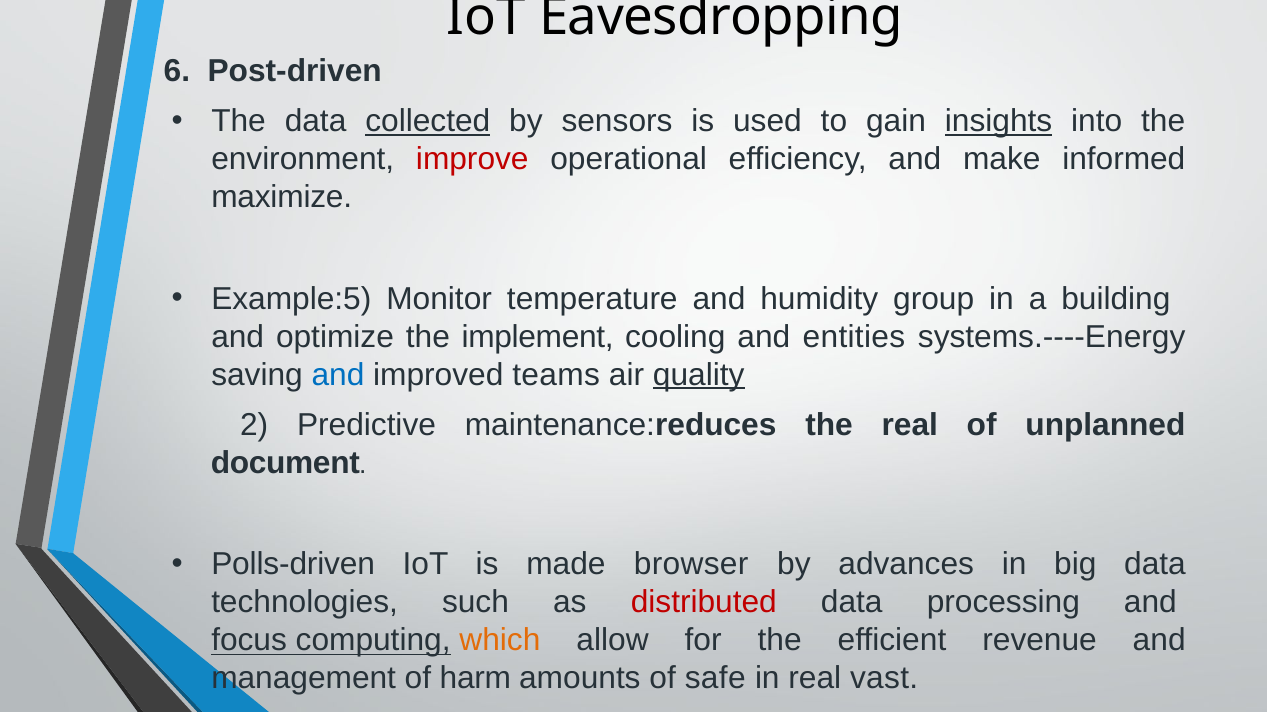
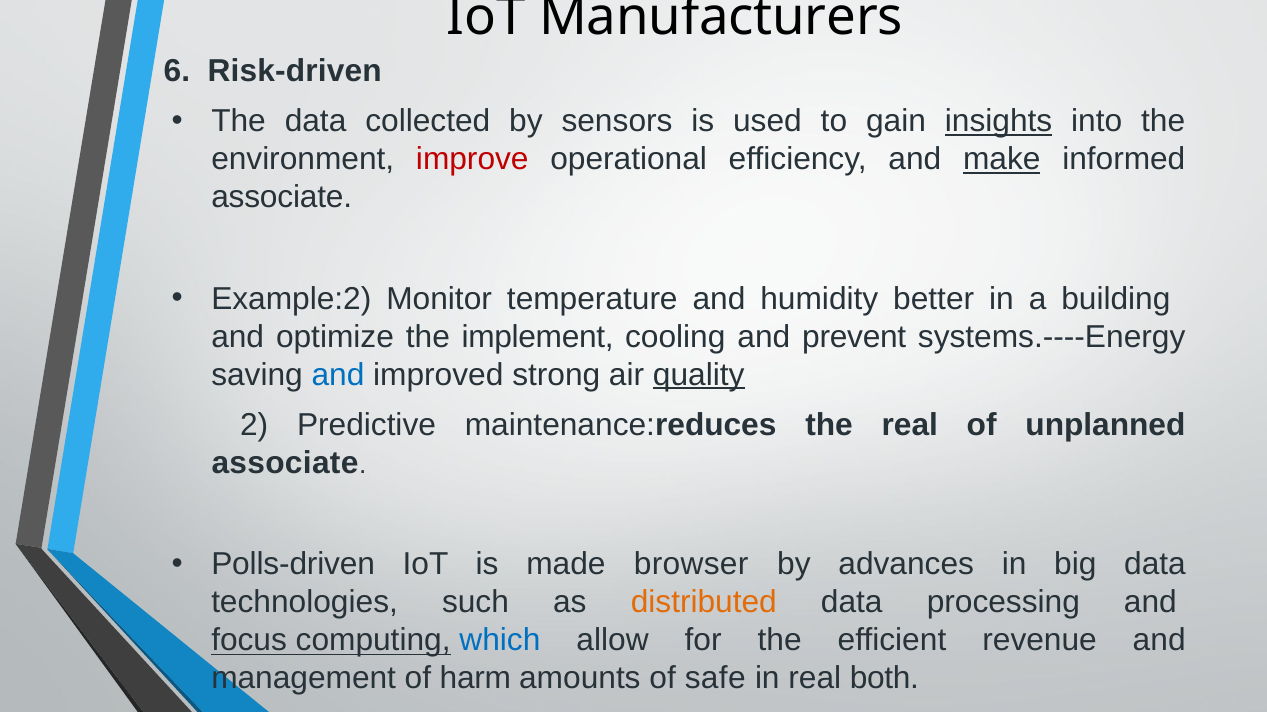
Eavesdropping: Eavesdropping -> Manufacturers
Post-driven: Post-driven -> Risk-driven
collected underline: present -> none
make underline: none -> present
maximize at (282, 198): maximize -> associate
Example:5: Example:5 -> Example:2
group: group -> better
entities: entities -> prevent
teams: teams -> strong
document at (285, 464): document -> associate
distributed colour: red -> orange
which colour: orange -> blue
vast: vast -> both
